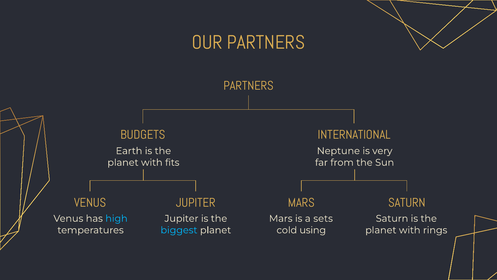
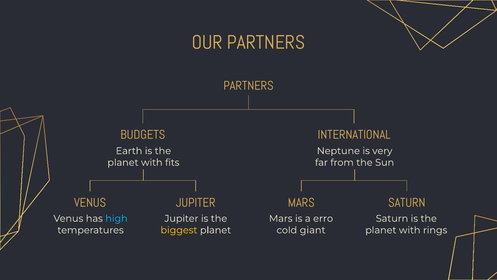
sets: sets -> erro
biggest colour: light blue -> yellow
using: using -> giant
